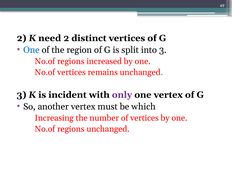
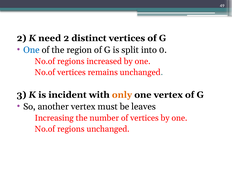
into 3: 3 -> 0
only colour: purple -> orange
which: which -> leaves
